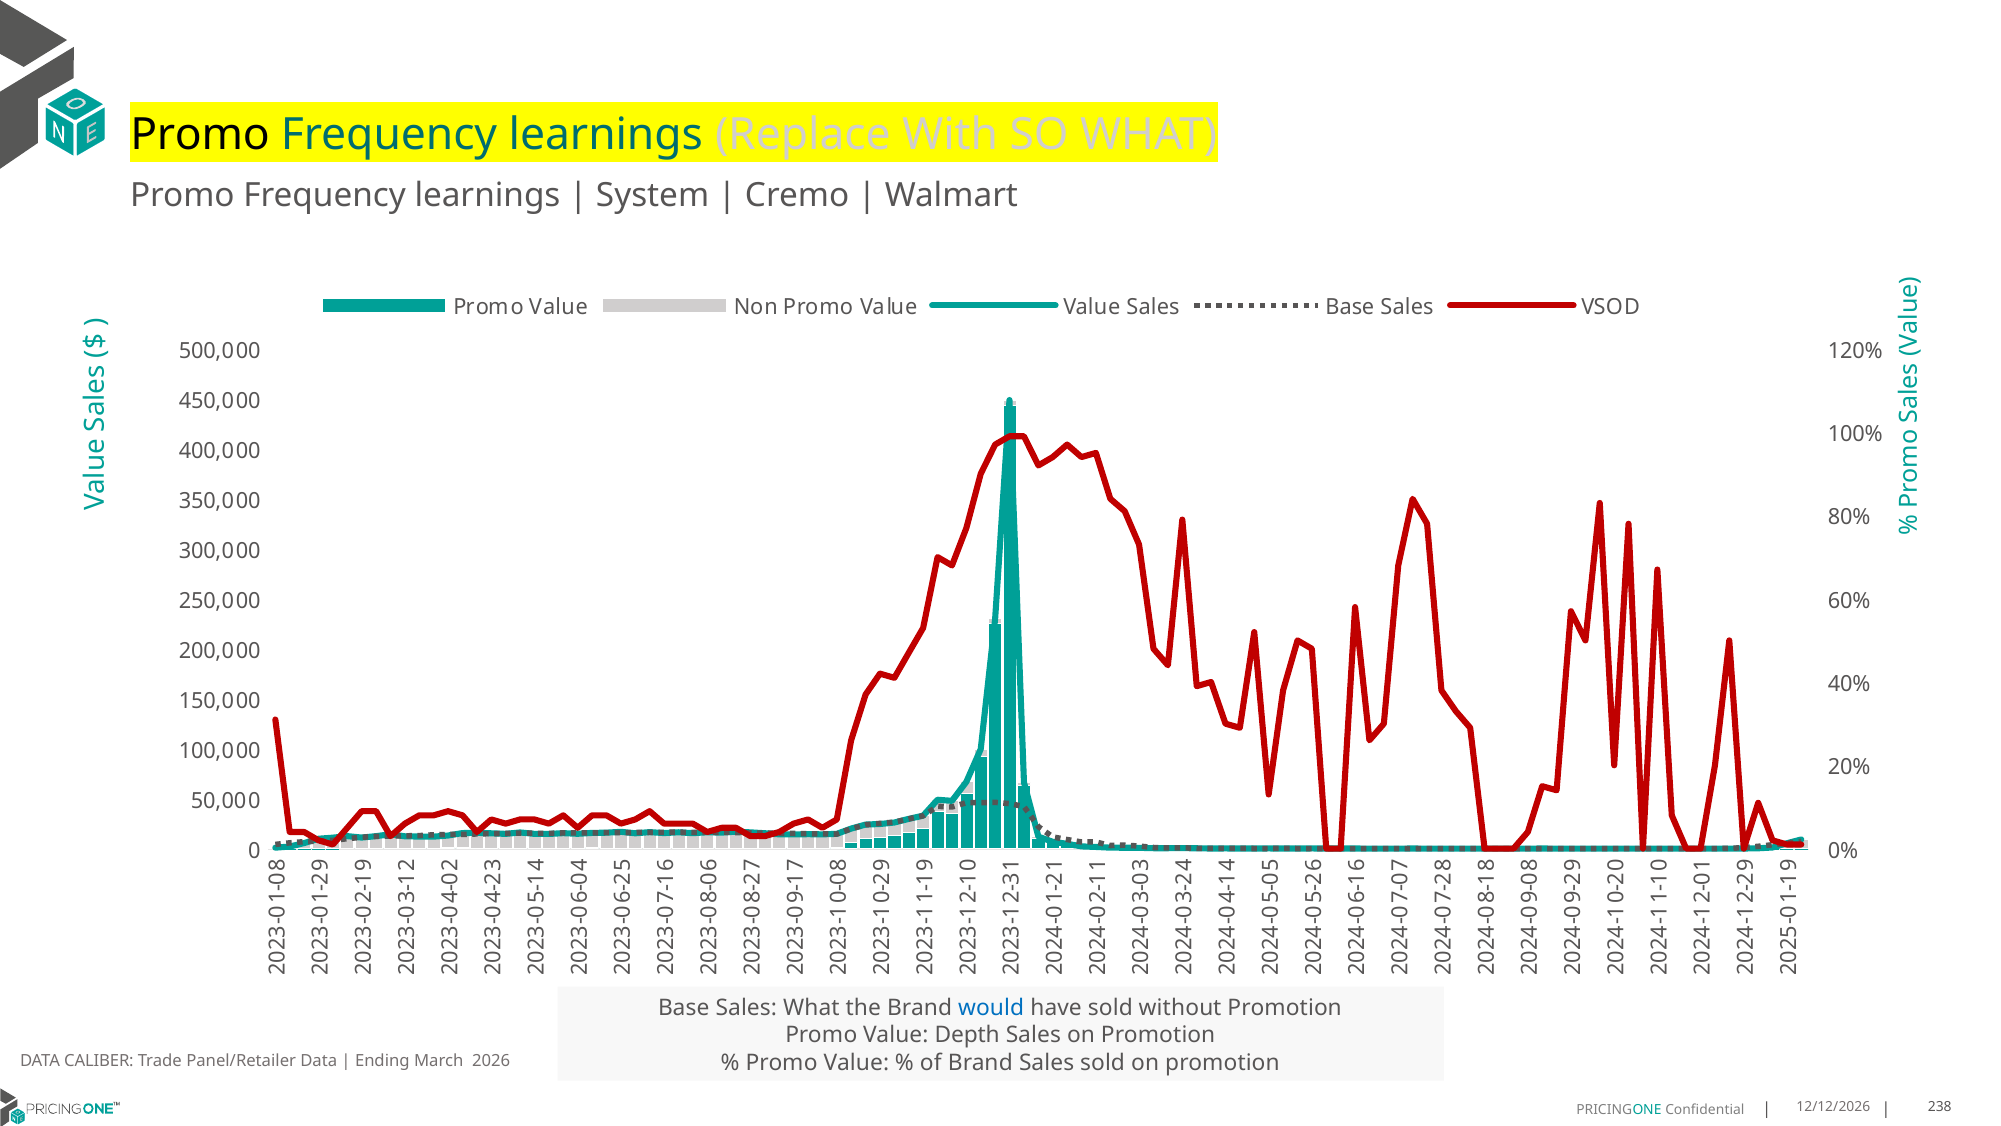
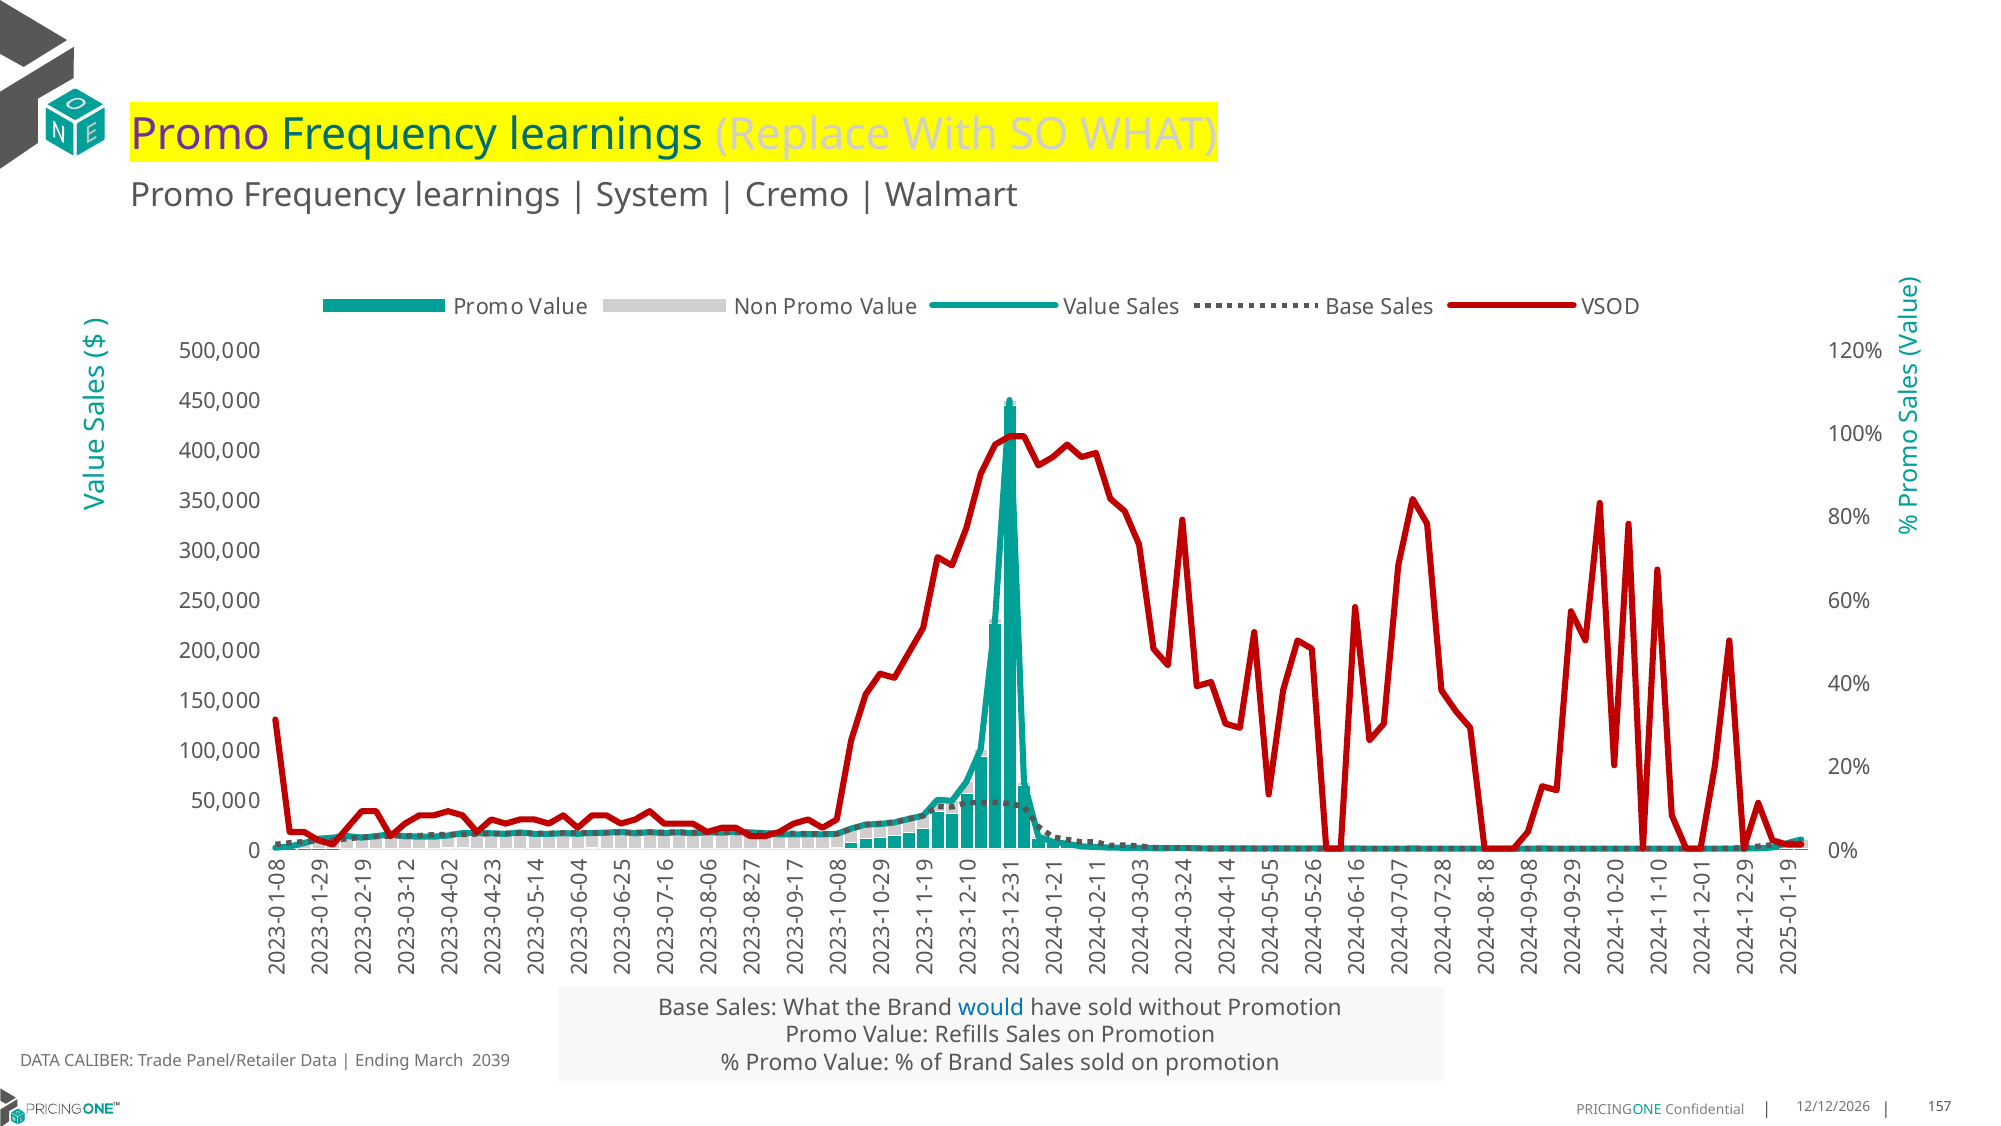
Promo at (200, 134) colour: black -> purple
Depth: Depth -> Refills
2026: 2026 -> 2039
238: 238 -> 157
